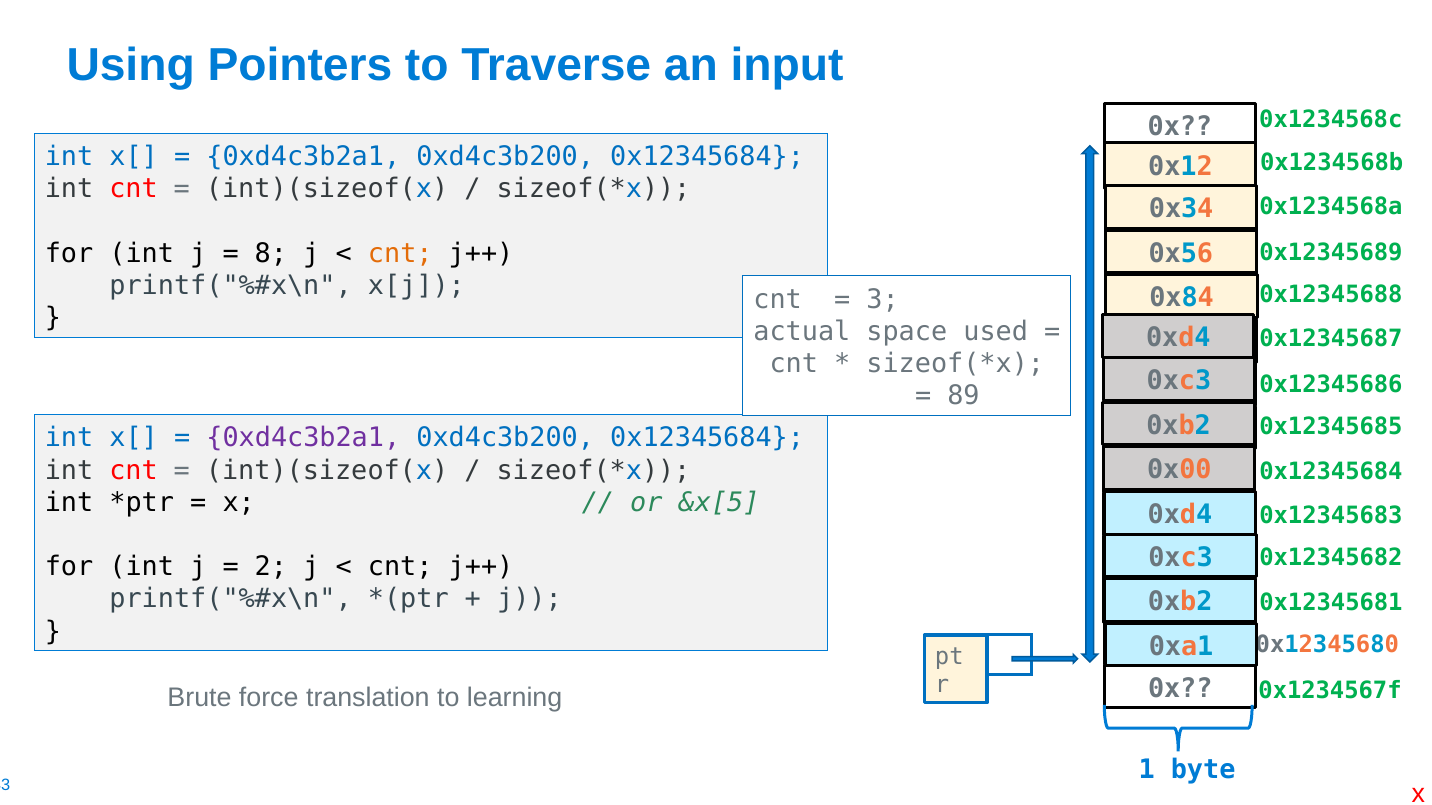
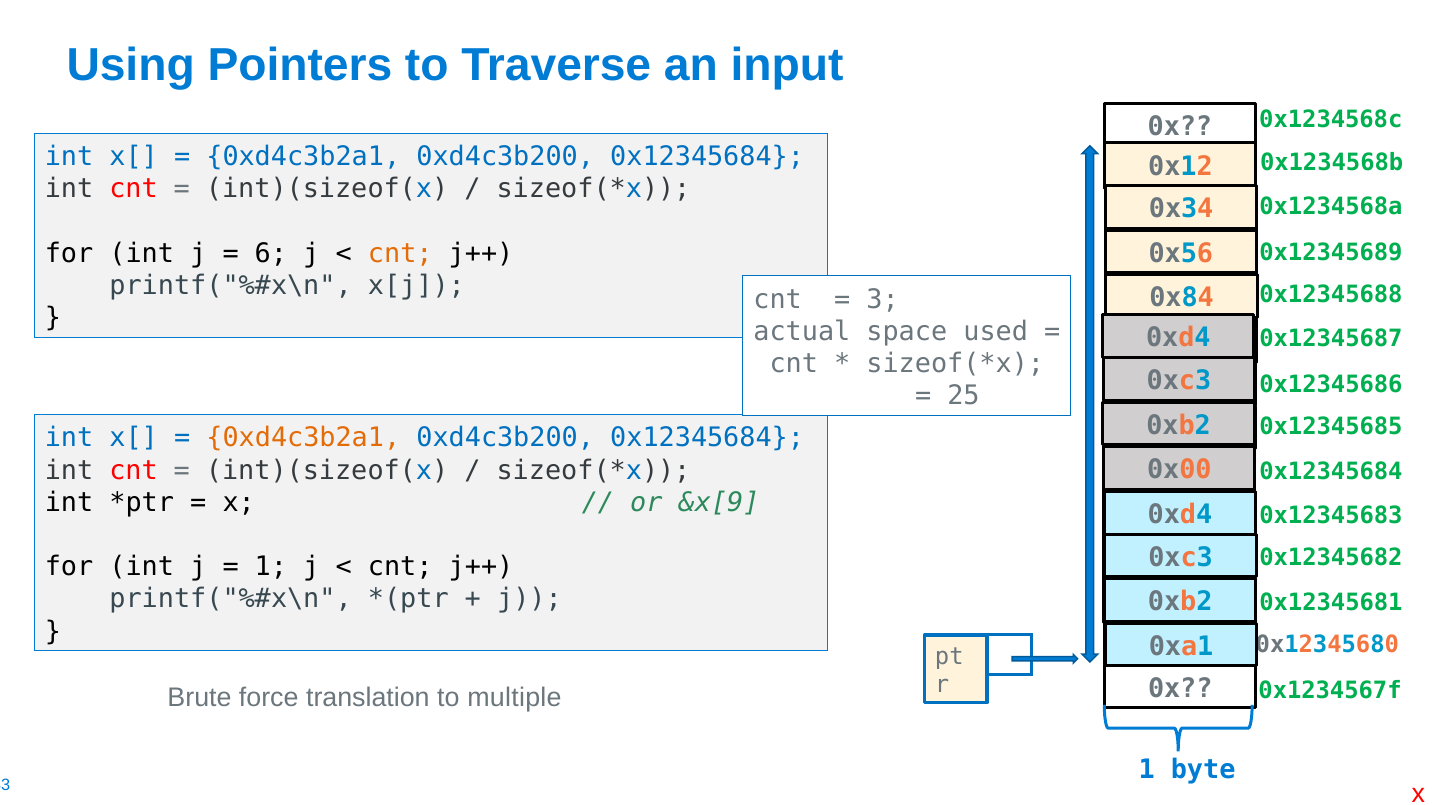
8: 8 -> 6
89: 89 -> 25
0xd4c3b2a1 at (303, 438) colour: purple -> orange
&x[5: &x[5 -> &x[9
2 at (271, 567): 2 -> 1
learning: learning -> multiple
